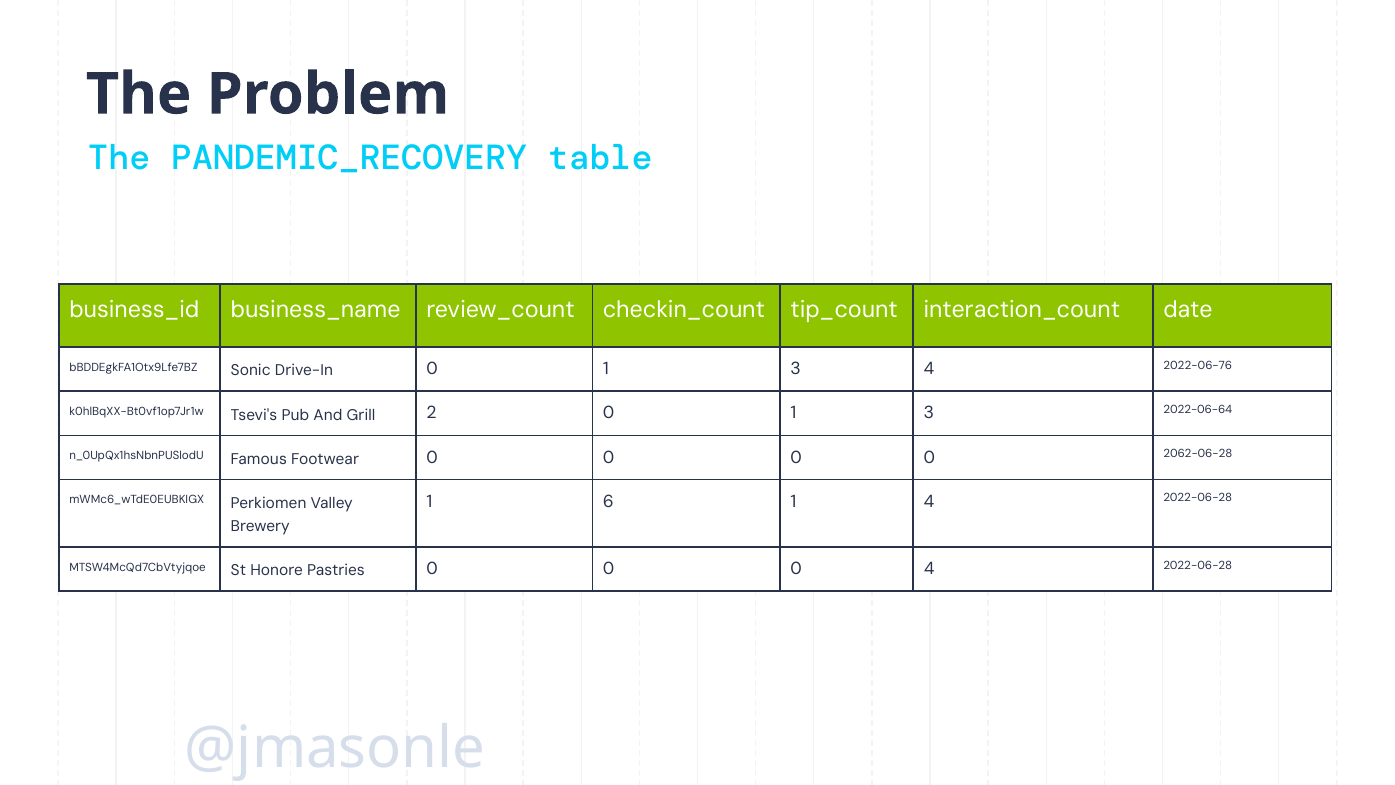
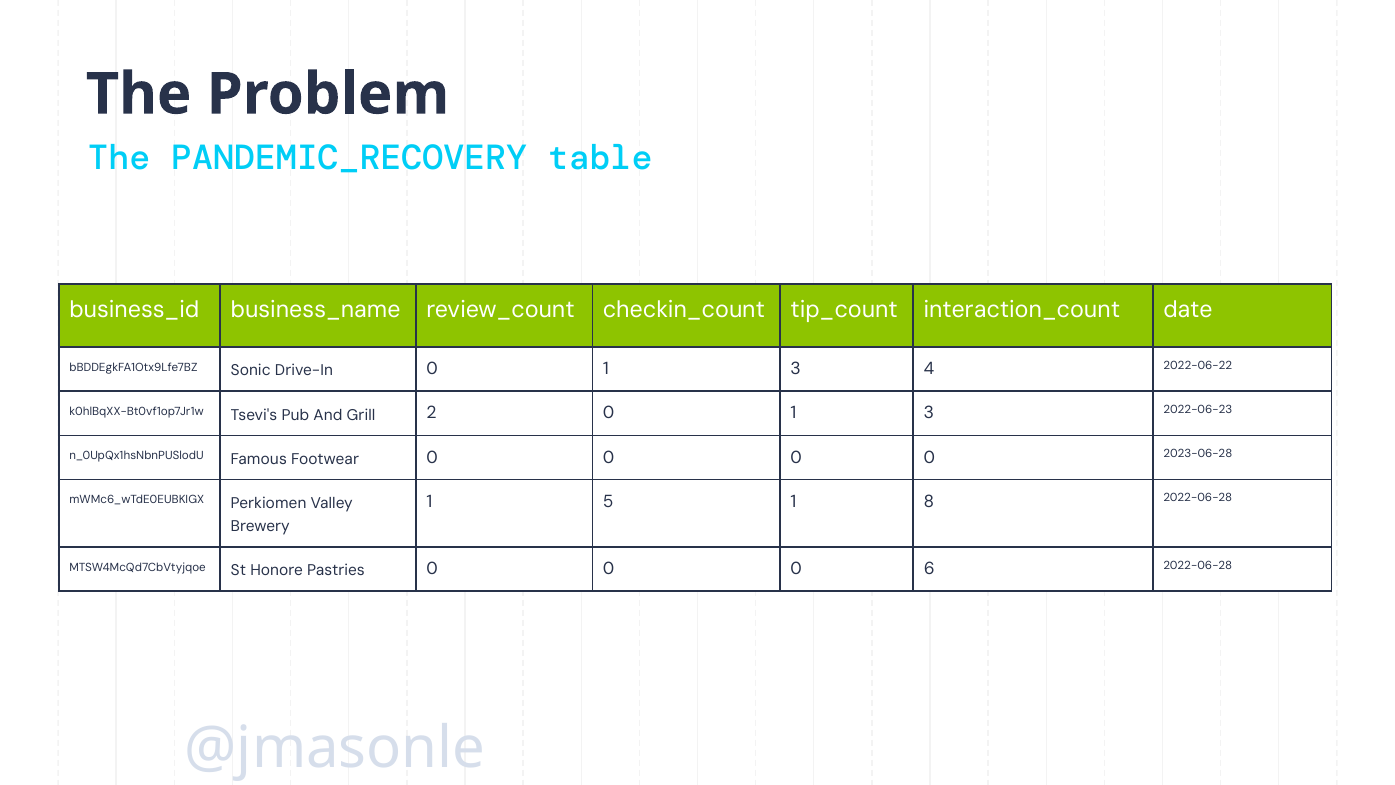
2022-06-76: 2022-06-76 -> 2022-06-22
2022-06-64: 2022-06-64 -> 2022-06-23
2062-06-28: 2062-06-28 -> 2023-06-28
6: 6 -> 5
1 4: 4 -> 8
0 4: 4 -> 6
